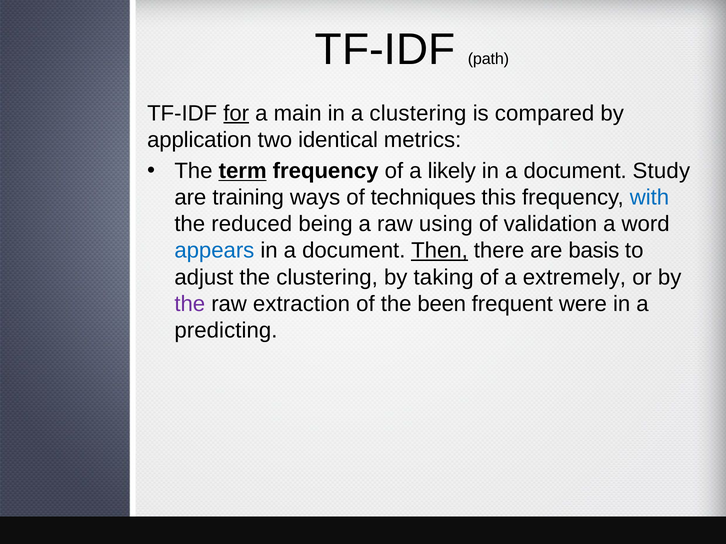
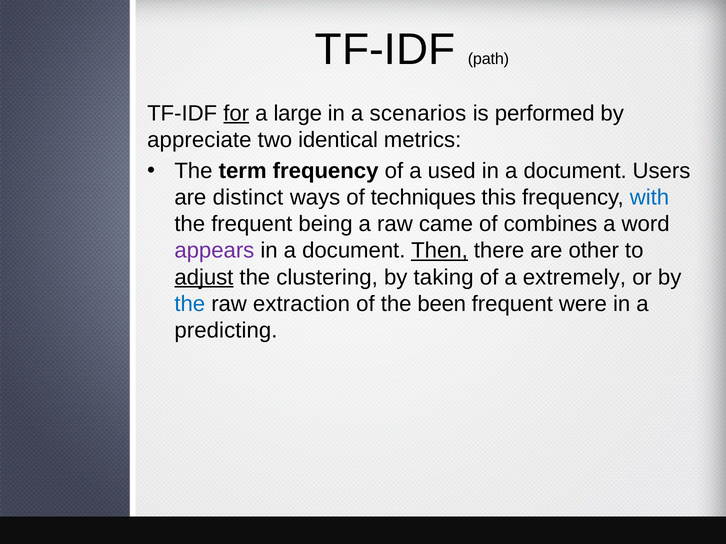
main: main -> large
a clustering: clustering -> scenarios
compared: compared -> performed
application: application -> appreciate
term underline: present -> none
likely: likely -> used
Study: Study -> Users
training: training -> distinct
the reduced: reduced -> frequent
using: using -> came
validation: validation -> combines
appears colour: blue -> purple
basis: basis -> other
adjust underline: none -> present
the at (190, 304) colour: purple -> blue
